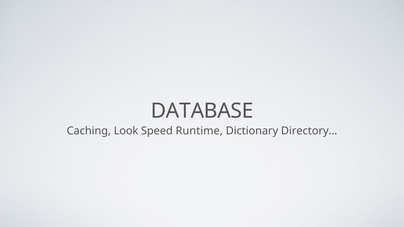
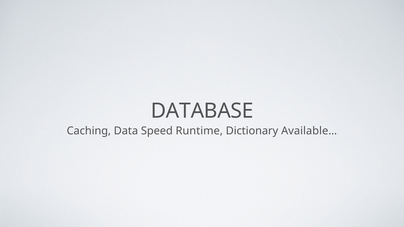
Look: Look -> Data
Directory…: Directory… -> Available…
